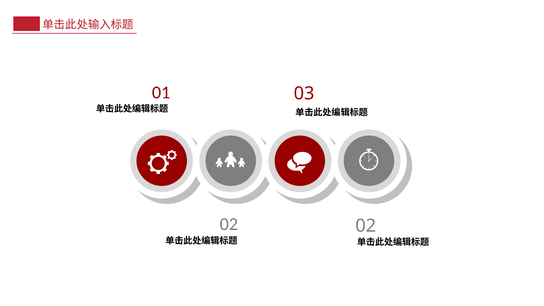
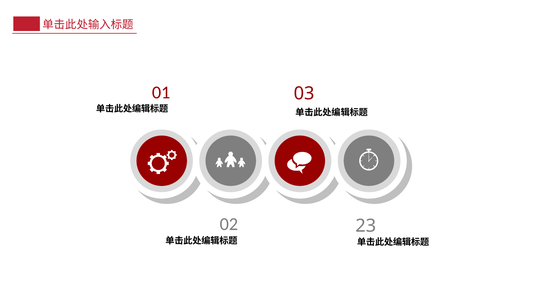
02 02: 02 -> 23
